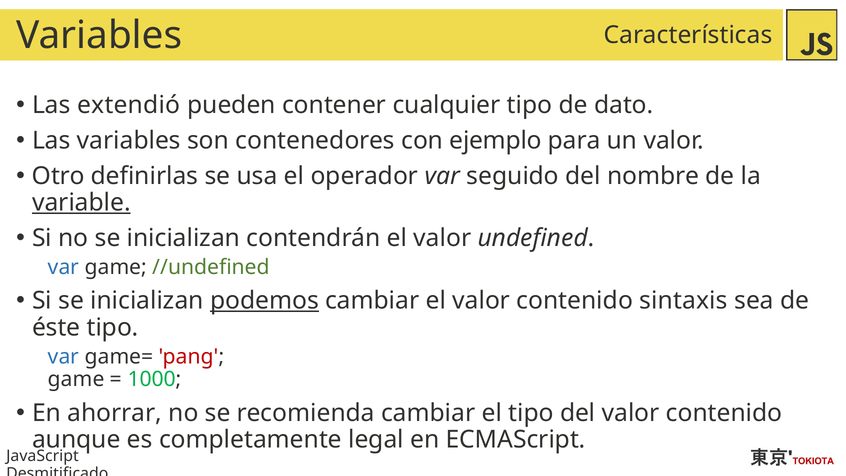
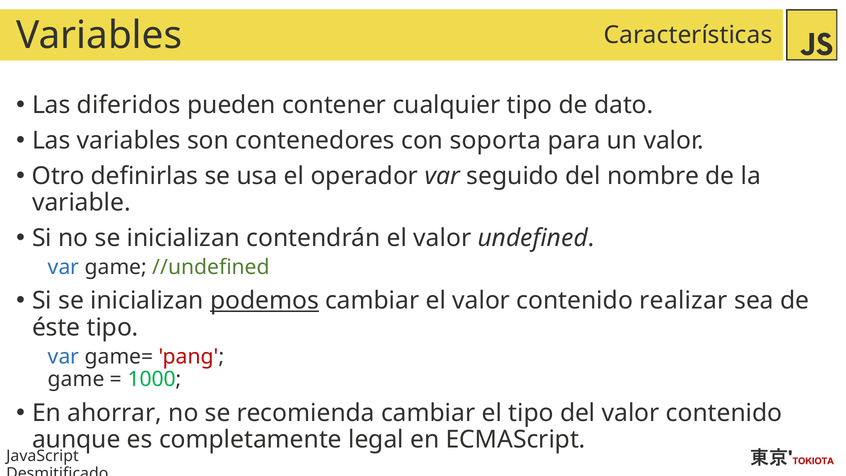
extendió: extendió -> diferidos
ejemplo: ejemplo -> soporta
variable underline: present -> none
sintaxis: sintaxis -> realizar
